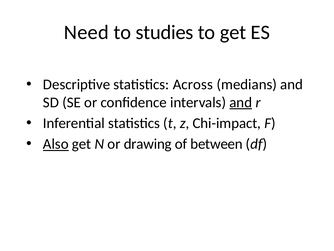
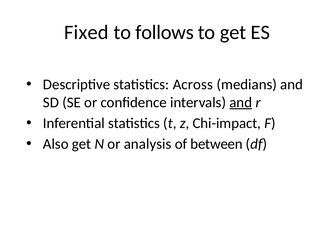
Need: Need -> Fixed
studies: studies -> follows
Also underline: present -> none
drawing: drawing -> analysis
